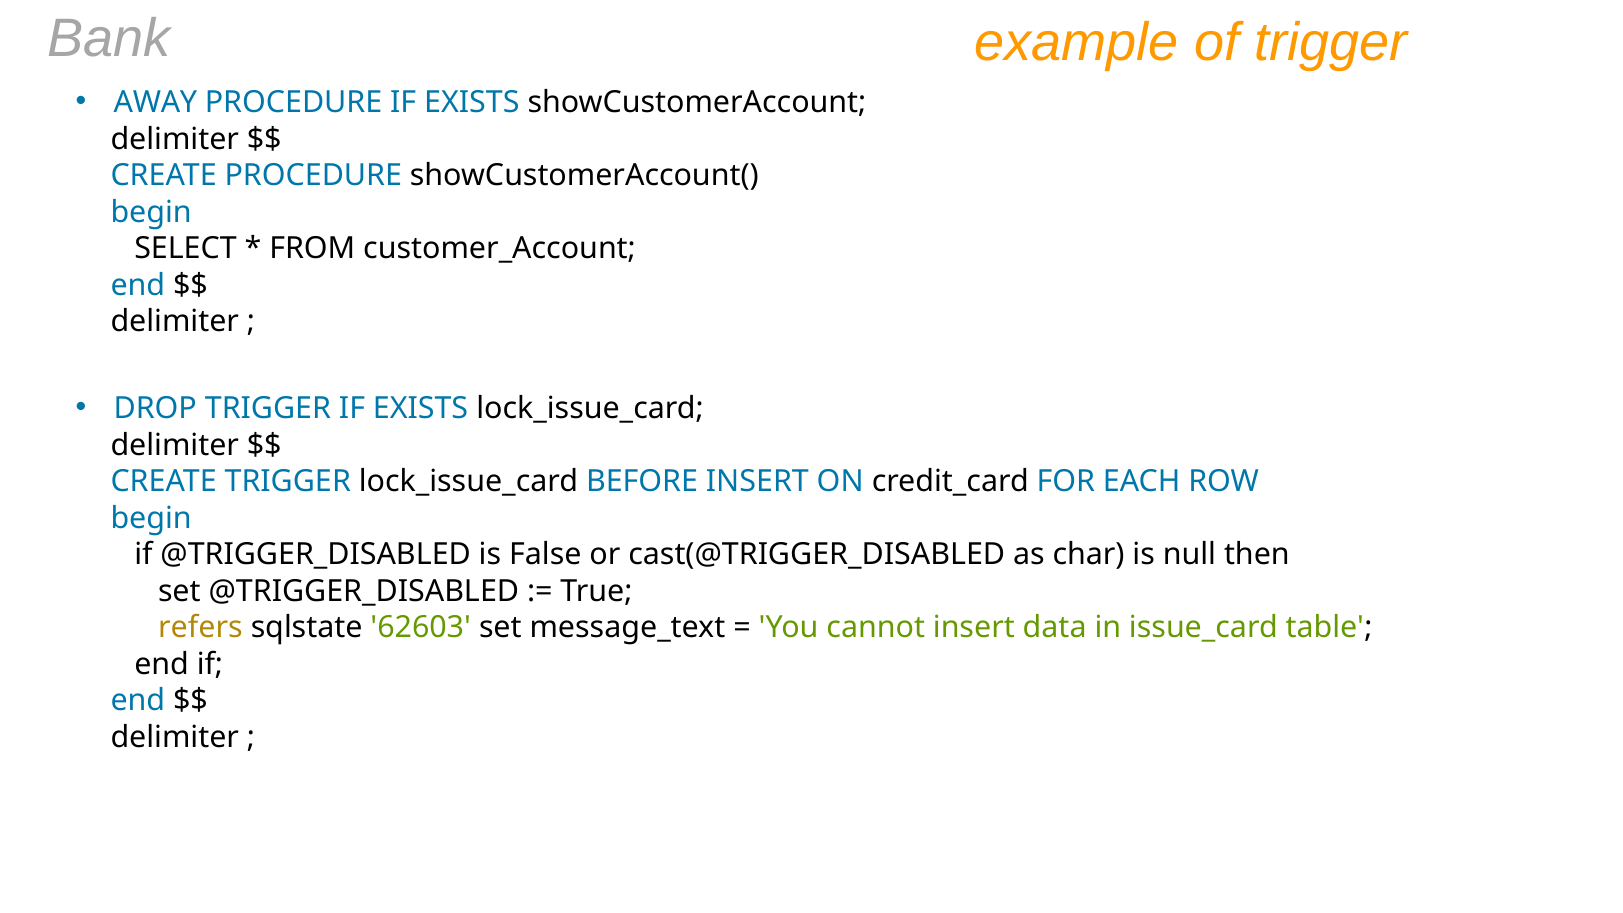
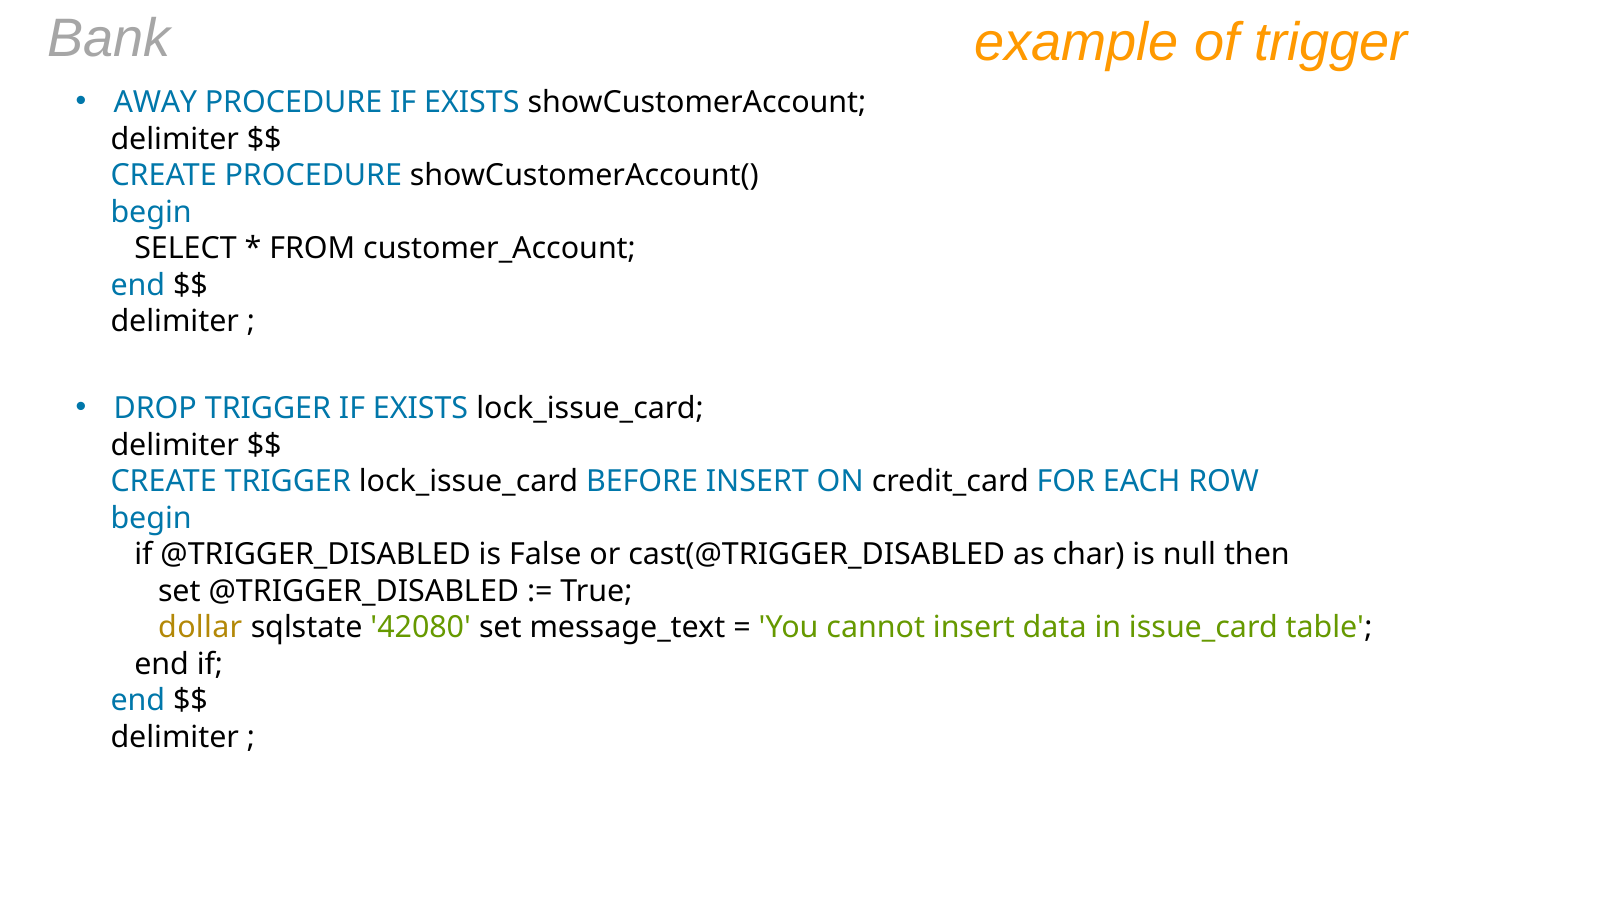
refers: refers -> dollar
62603: 62603 -> 42080
